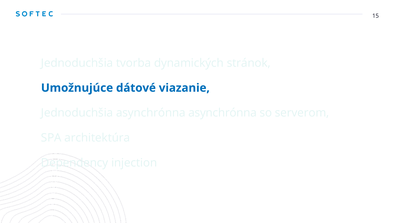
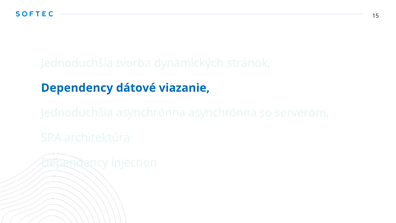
Umožnujúce at (77, 88): Umožnujúce -> Dependency
